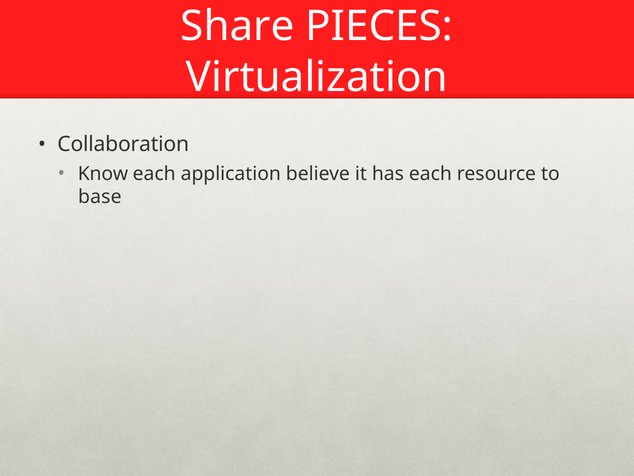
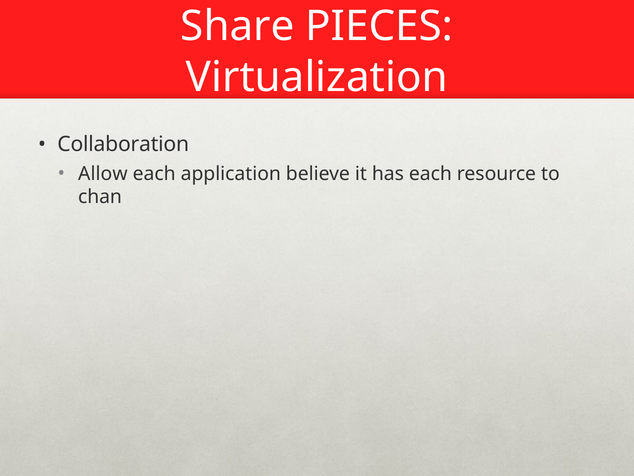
Know: Know -> Allow
base: base -> chan
